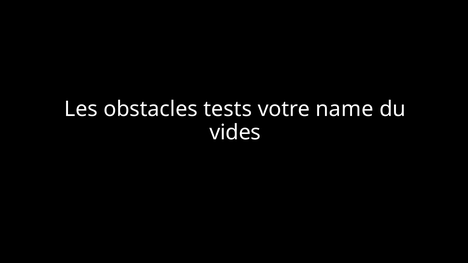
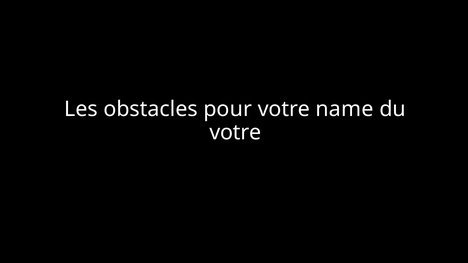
tests: tests -> pour
vides at (235, 132): vides -> votre
